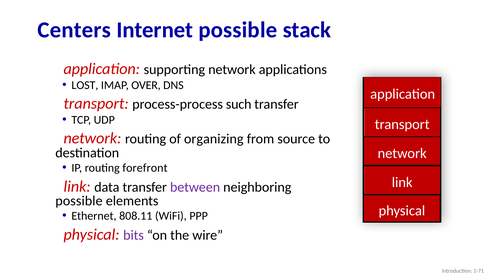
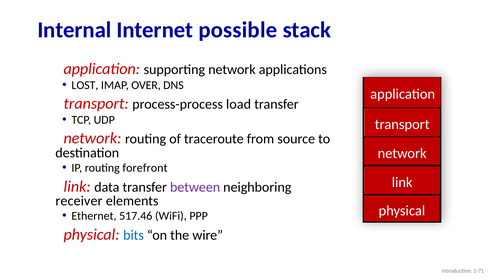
Centers: Centers -> Internal
such: such -> load
organizing: organizing -> traceroute
possible at (79, 201): possible -> receiver
808.11: 808.11 -> 517.46
bits colour: purple -> blue
